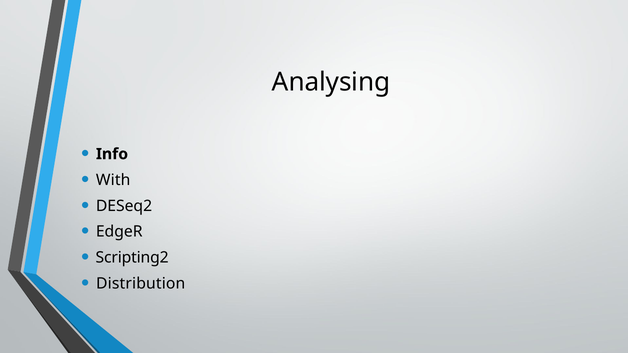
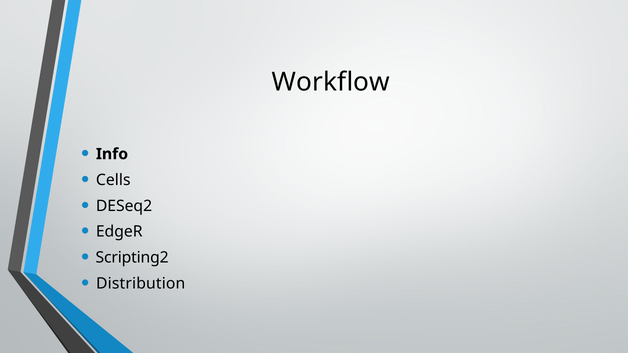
Analysing: Analysing -> Workflow
With: With -> Cells
